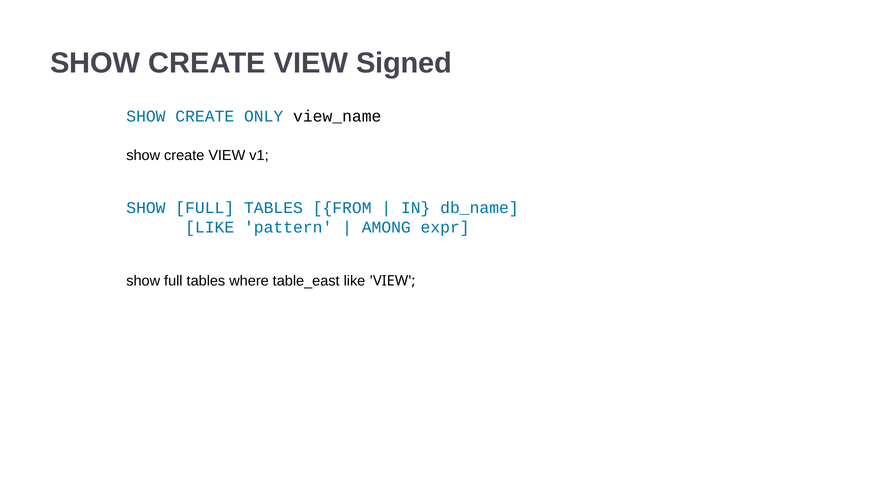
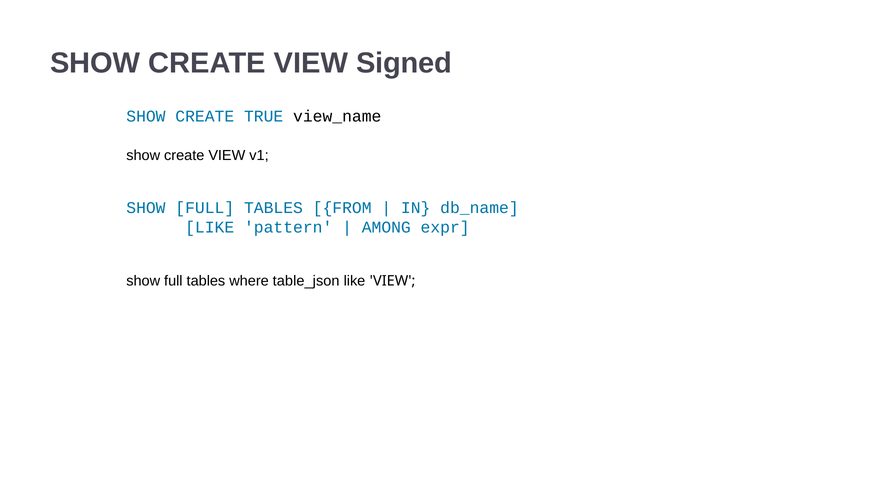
ONLY: ONLY -> TRUE
table_east: table_east -> table_json
